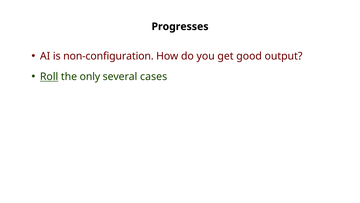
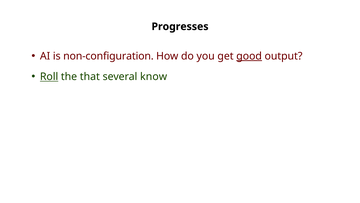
good underline: none -> present
only: only -> that
cases: cases -> know
